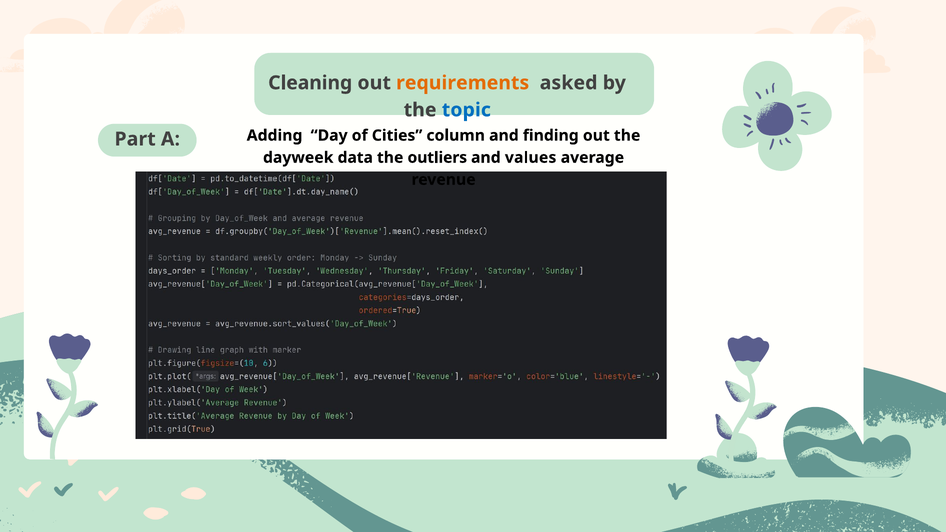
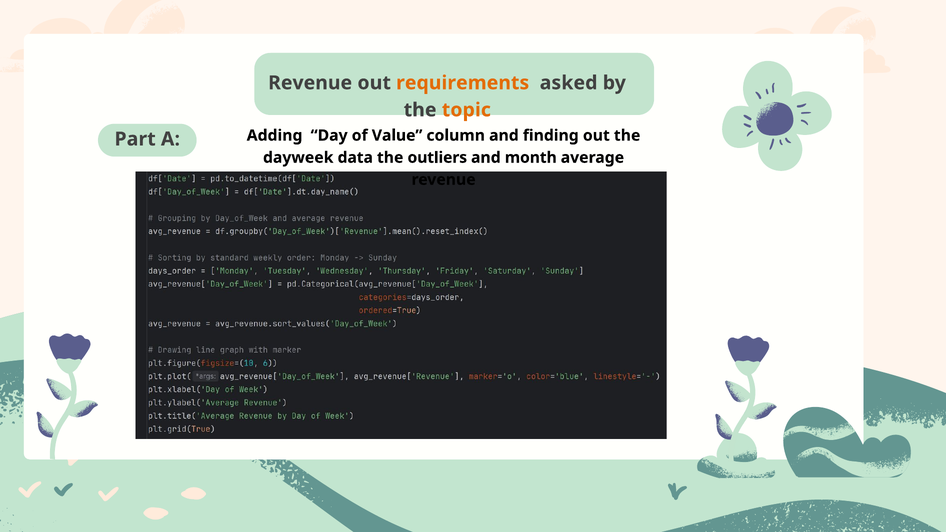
Cleaning at (310, 83): Cleaning -> Revenue
topic colour: blue -> orange
Cities: Cities -> Value
values: values -> month
